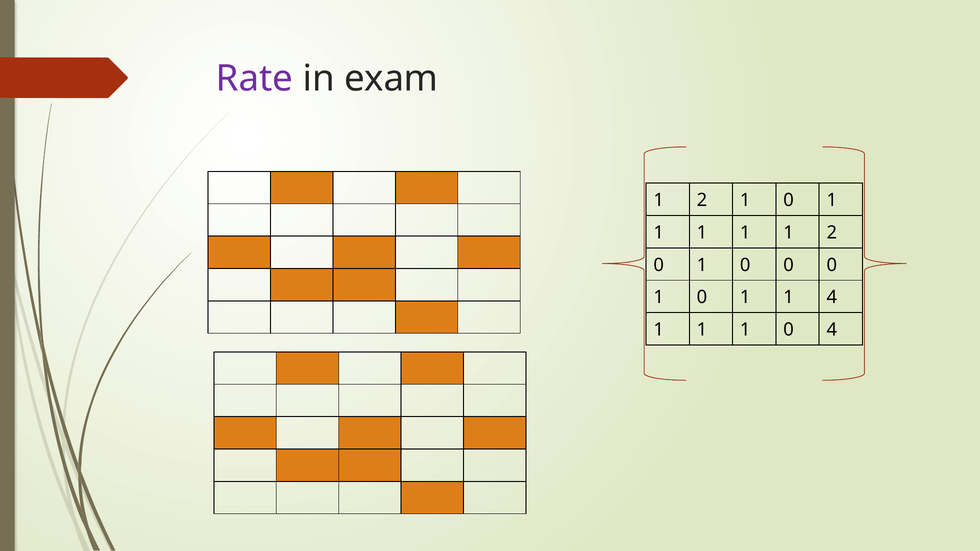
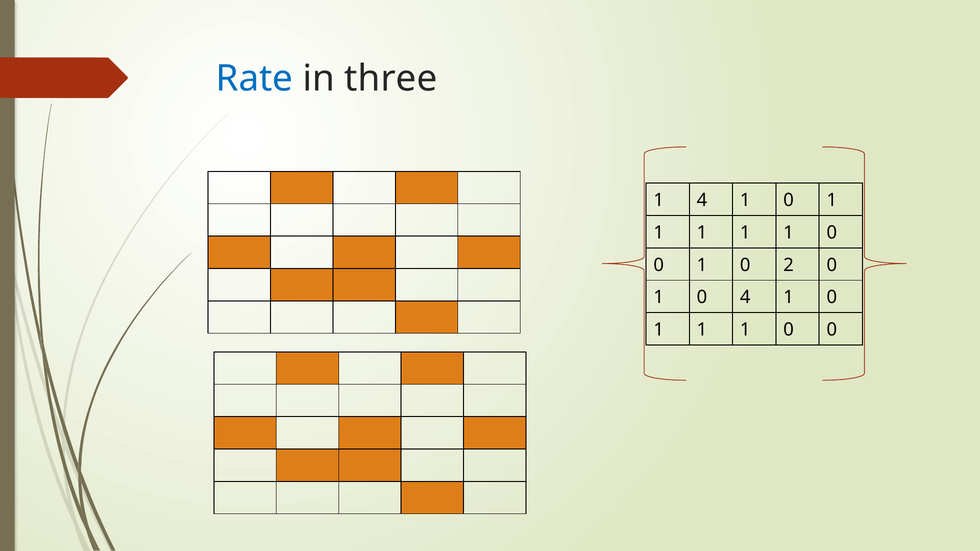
Rate colour: purple -> blue
exam: exam -> three
2 at (702, 200): 2 -> 4
2 at (832, 233): 2 -> 0
1 0 0: 0 -> 2
1 at (745, 298): 1 -> 4
4 at (832, 298): 4 -> 0
4 at (832, 330): 4 -> 0
